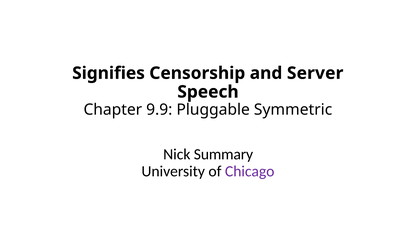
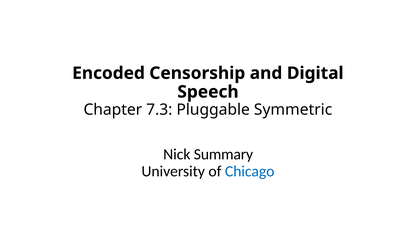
Signifies: Signifies -> Encoded
Server: Server -> Digital
9.9: 9.9 -> 7.3
Chicago colour: purple -> blue
